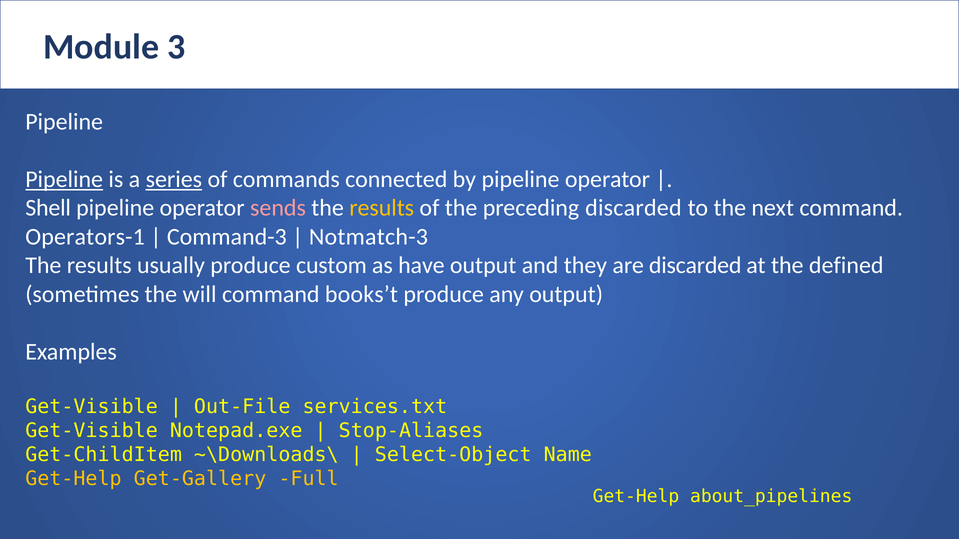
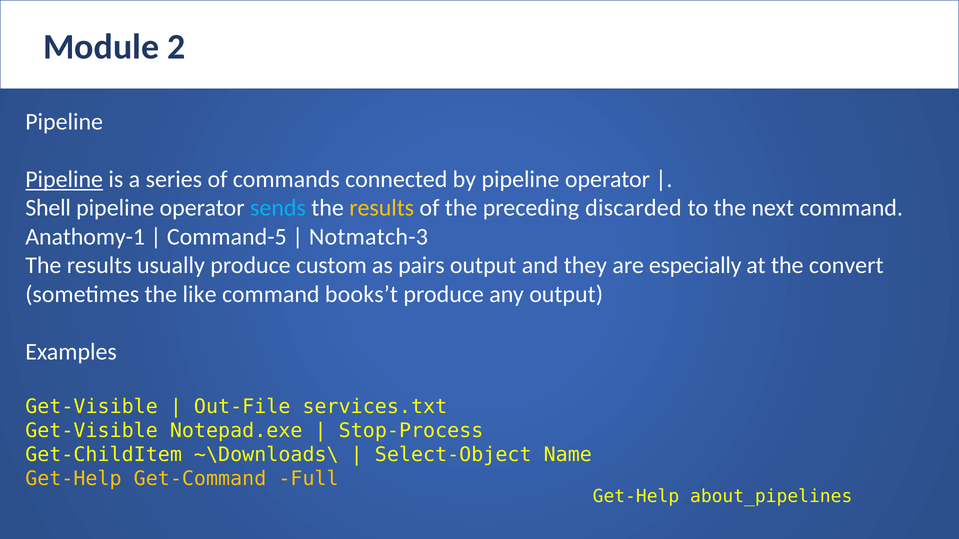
3: 3 -> 2
series underline: present -> none
sends colour: pink -> light blue
Operators-1: Operators-1 -> Anathomy-1
Command-3: Command-3 -> Command-5
have: have -> pairs
are discarded: discarded -> especially
defined: defined -> convert
will: will -> like
Stop-Aliases: Stop-Aliases -> Stop-Process
Get-Gallery: Get-Gallery -> Get-Command
